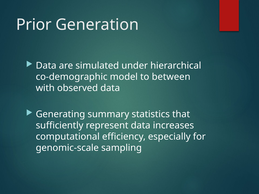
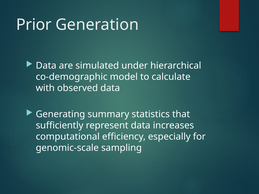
between: between -> calculate
